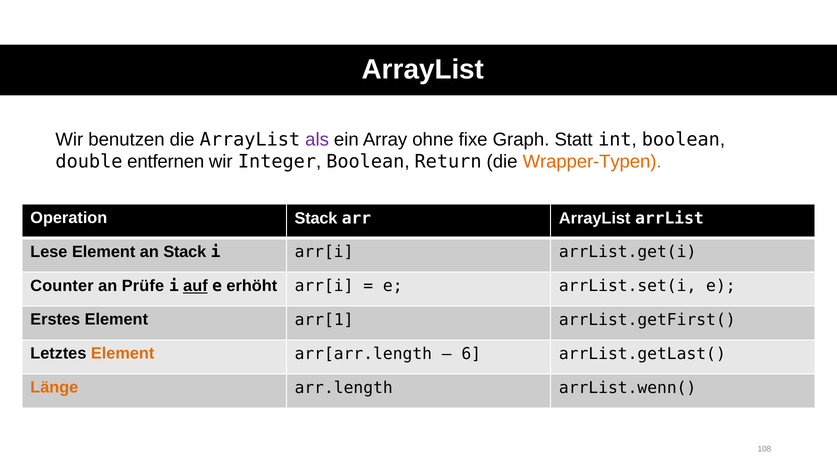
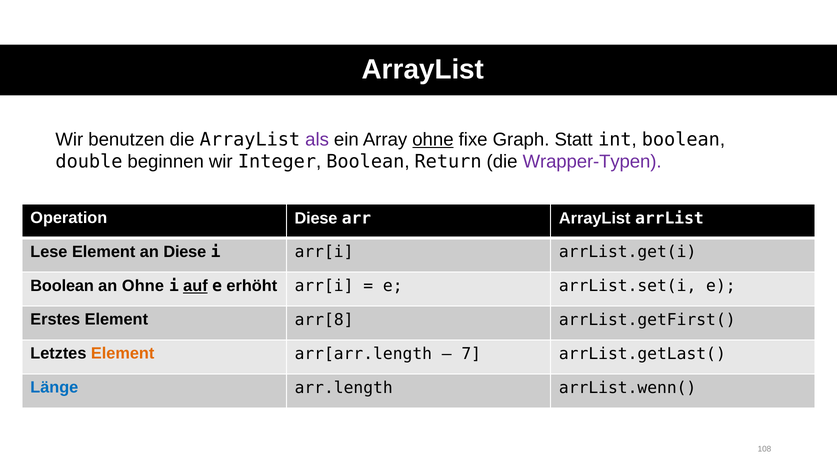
ohne at (433, 139) underline: none -> present
entfernen: entfernen -> beginnen
Wrapper-Typen colour: orange -> purple
Operation Stack: Stack -> Diese
an Stack: Stack -> Diese
Counter at (62, 286): Counter -> Boolean
an Prüfe: Prüfe -> Ohne
arr[1: arr[1 -> arr[8
6: 6 -> 7
Länge colour: orange -> blue
